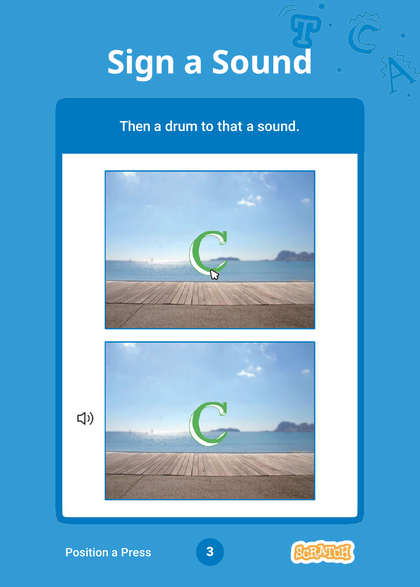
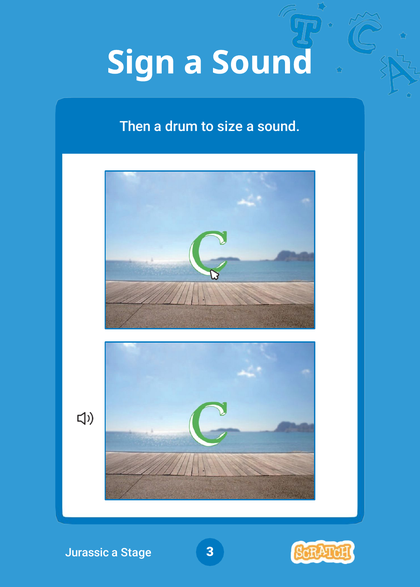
that: that -> size
Position: Position -> Jurassic
Press: Press -> Stage
